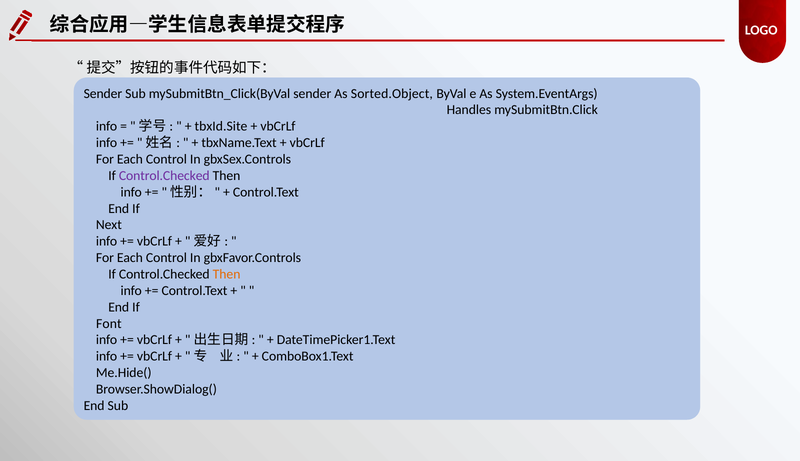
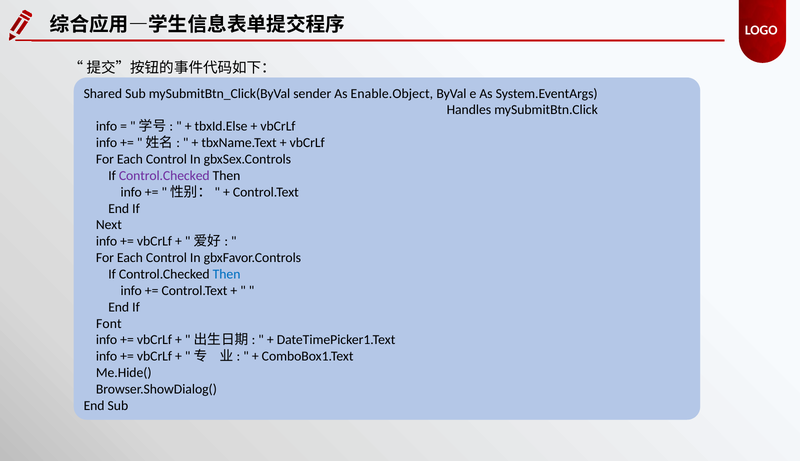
Sender at (103, 93): Sender -> Shared
Sorted.Object: Sorted.Object -> Enable.Object
tbxId.Site: tbxId.Site -> tbxId.Else
Then at (227, 274) colour: orange -> blue
